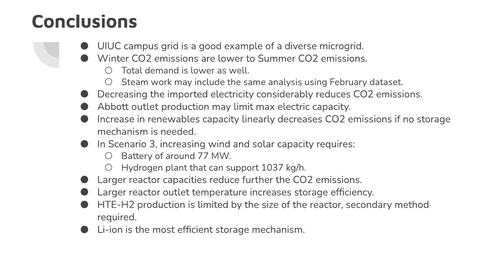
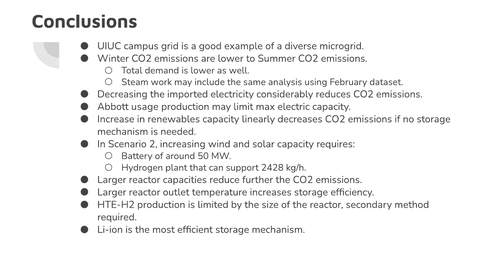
Abbott outlet: outlet -> usage
3: 3 -> 2
77: 77 -> 50
1037: 1037 -> 2428
